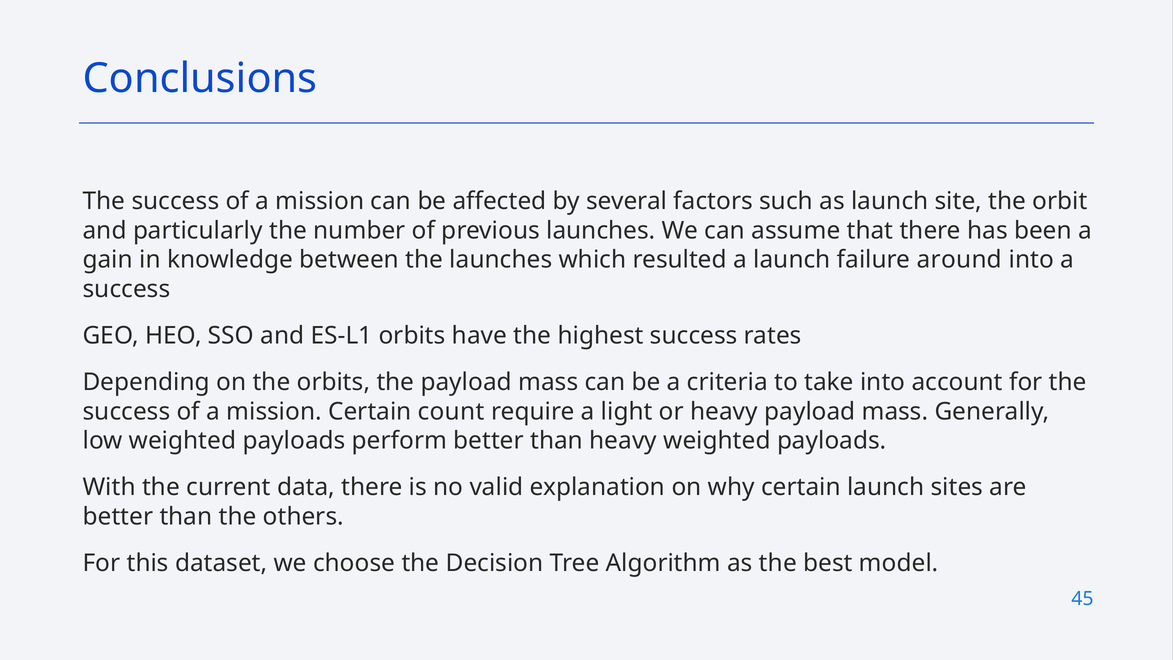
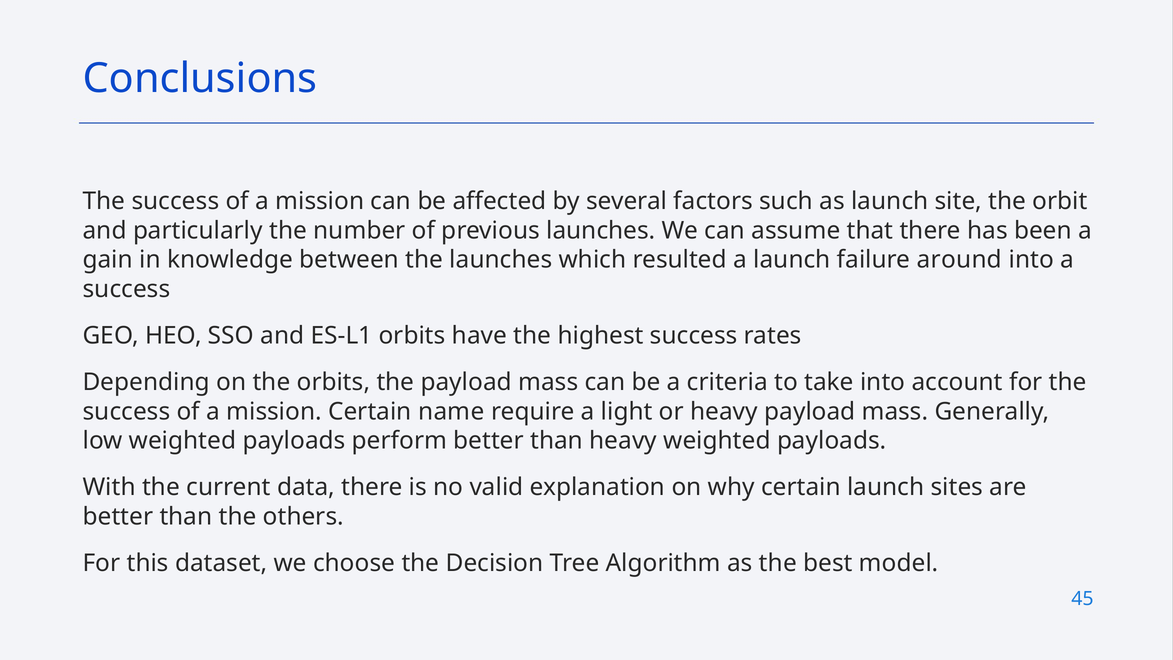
count: count -> name
